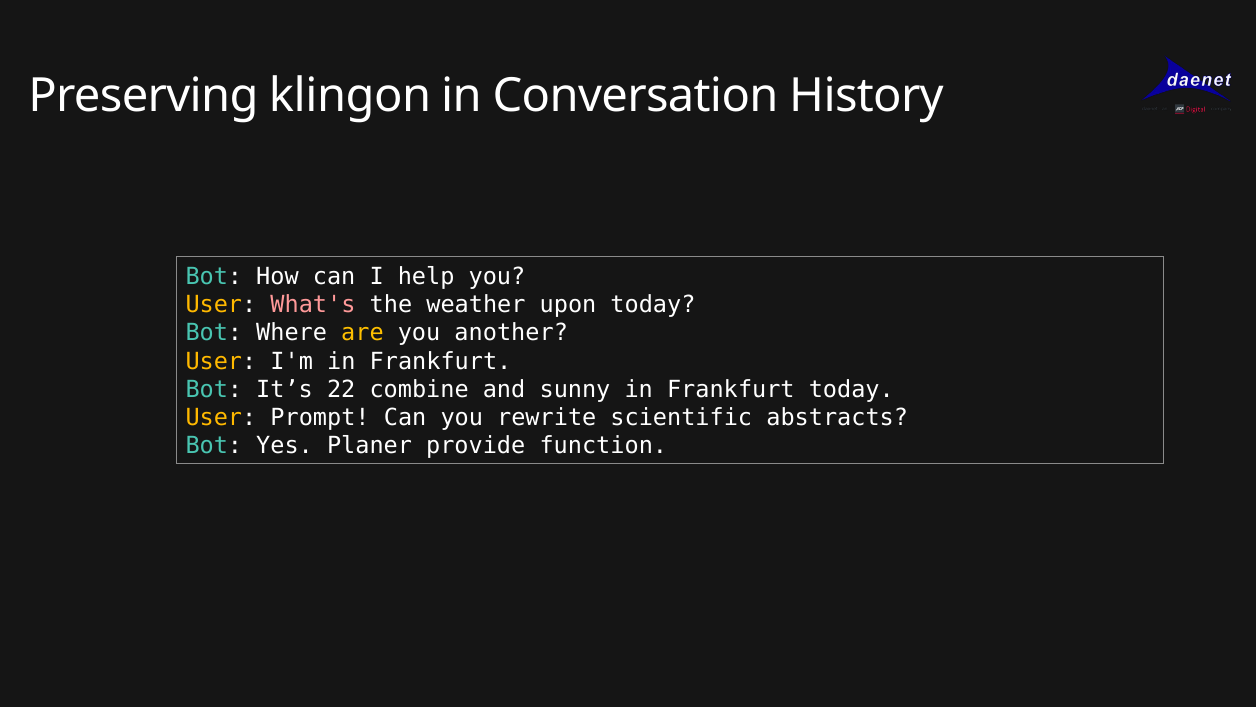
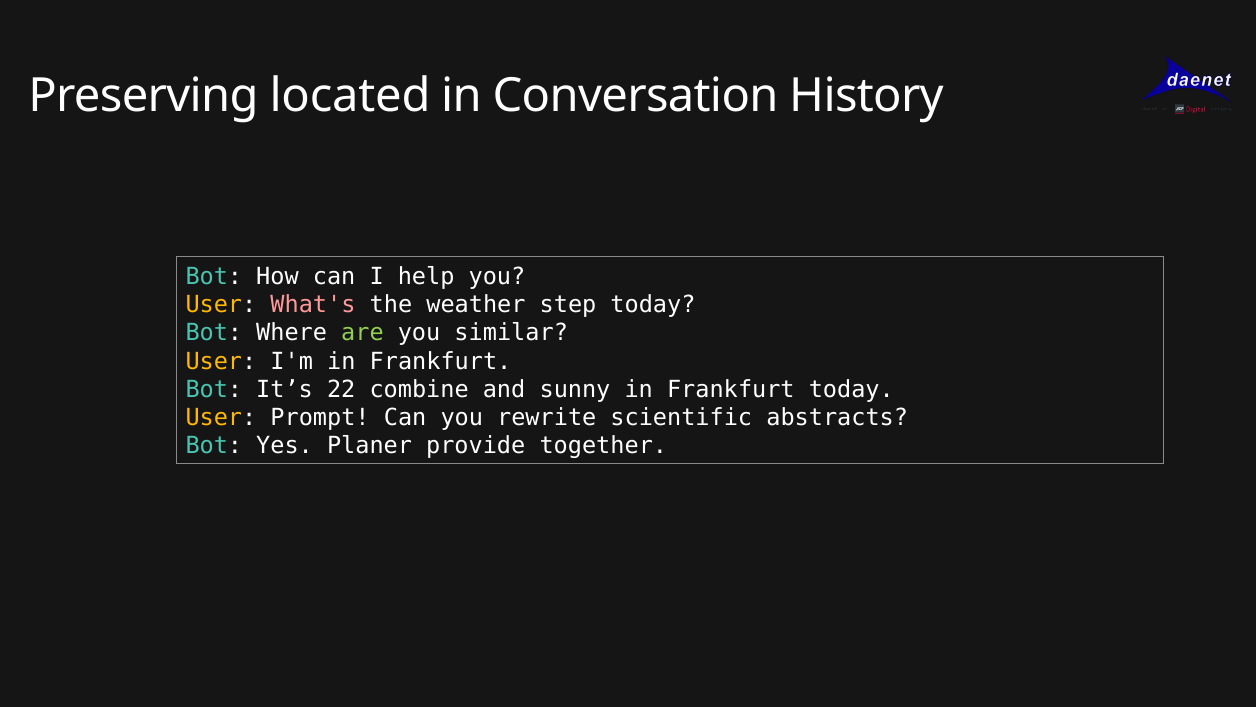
klingon: klingon -> located
upon: upon -> step
are colour: yellow -> light green
another: another -> similar
function: function -> together
